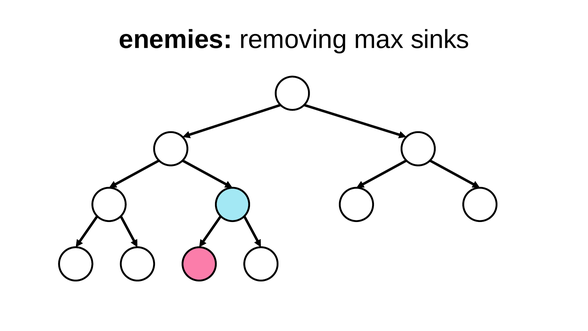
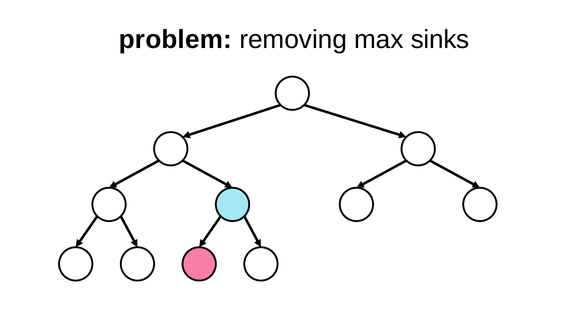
enemies: enemies -> problem
